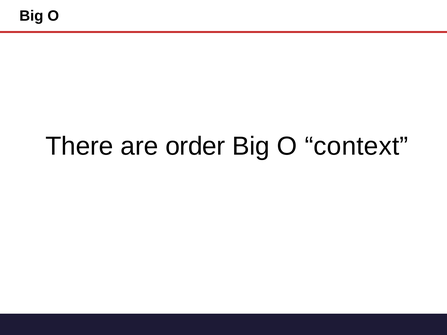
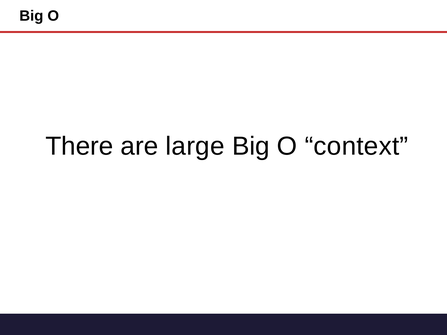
order: order -> large
